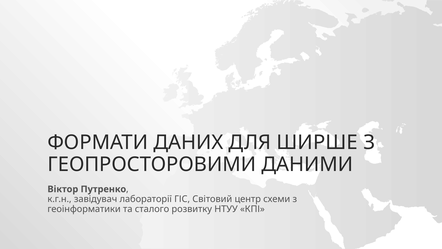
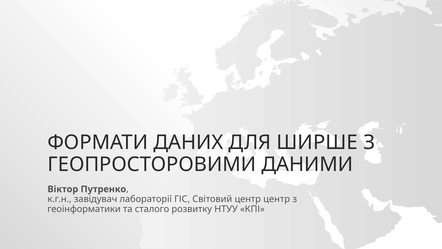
центр схеми: схеми -> центр
